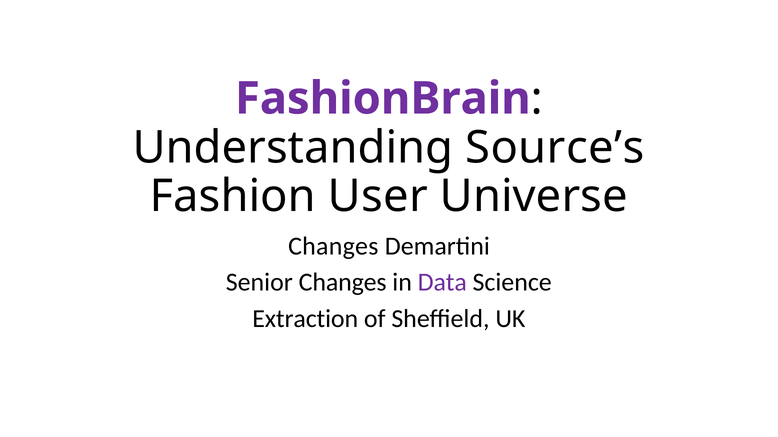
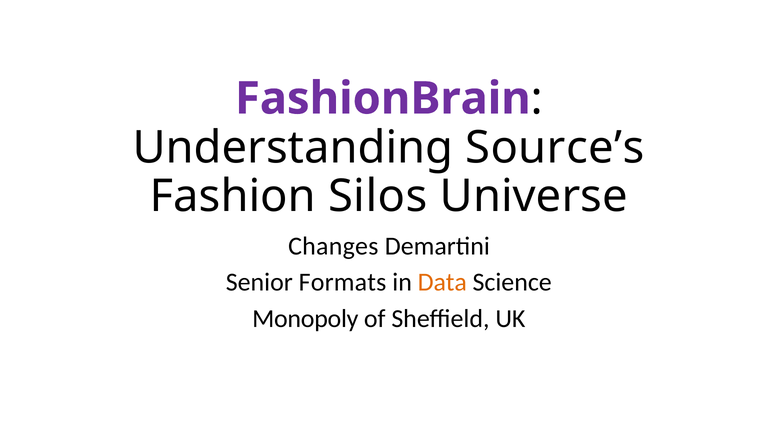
User: User -> Silos
Senior Changes: Changes -> Formats
Data colour: purple -> orange
Extraction: Extraction -> Monopoly
